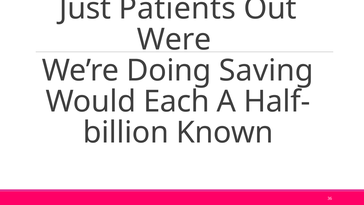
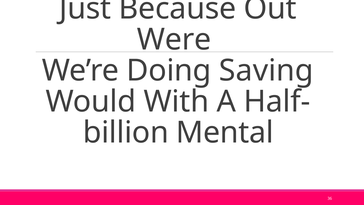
Patients: Patients -> Because
Each: Each -> With
Known: Known -> Mental
